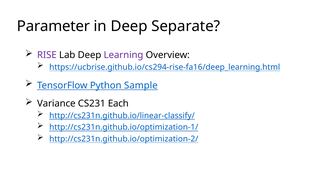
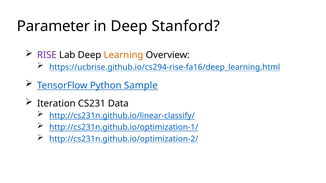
Separate: Separate -> Stanford
Learning colour: purple -> orange
Variance: Variance -> Iteration
Each: Each -> Data
